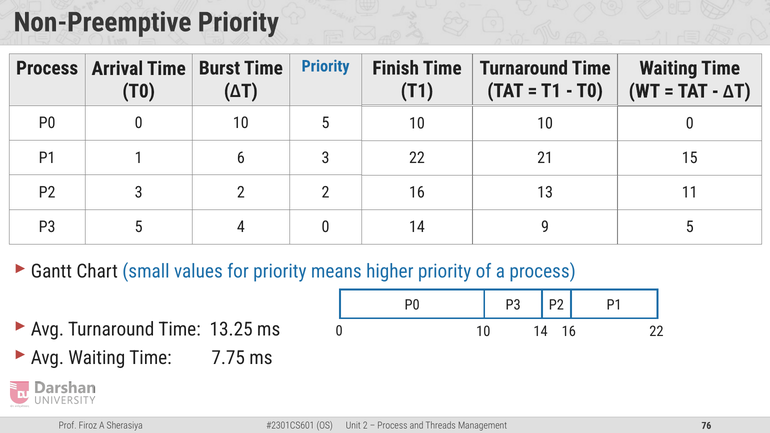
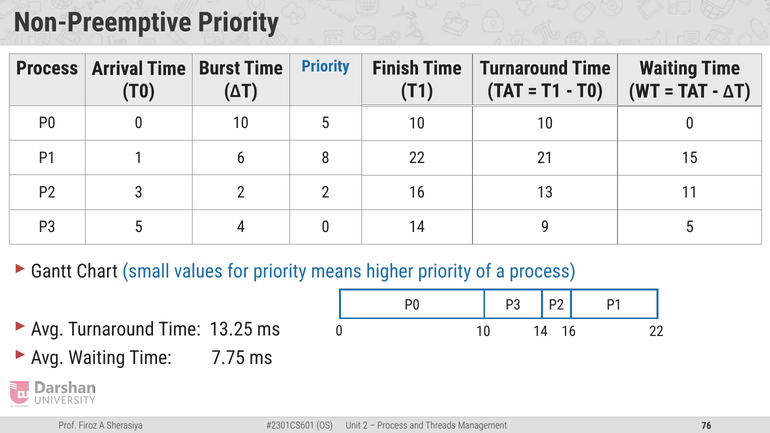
6 3: 3 -> 8
